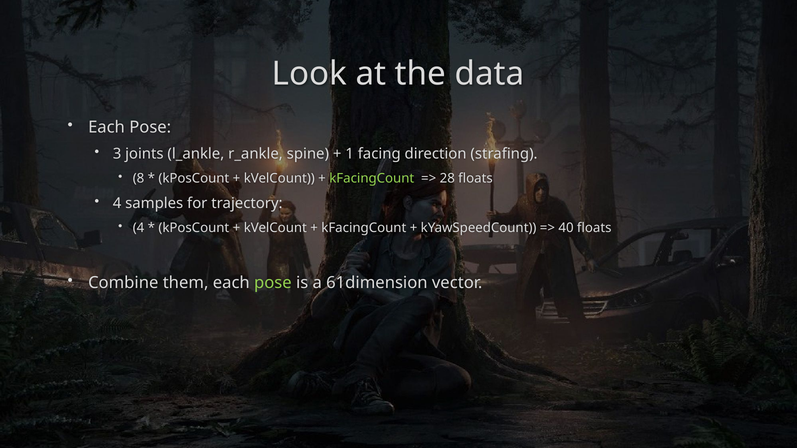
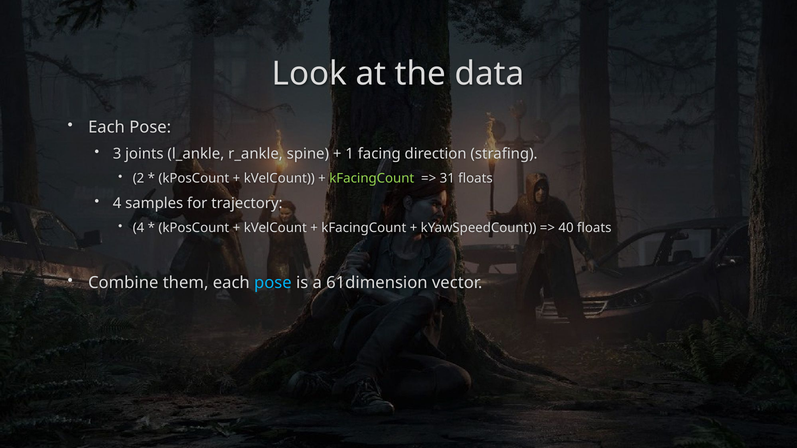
8: 8 -> 2
28: 28 -> 31
pose at (273, 283) colour: light green -> light blue
